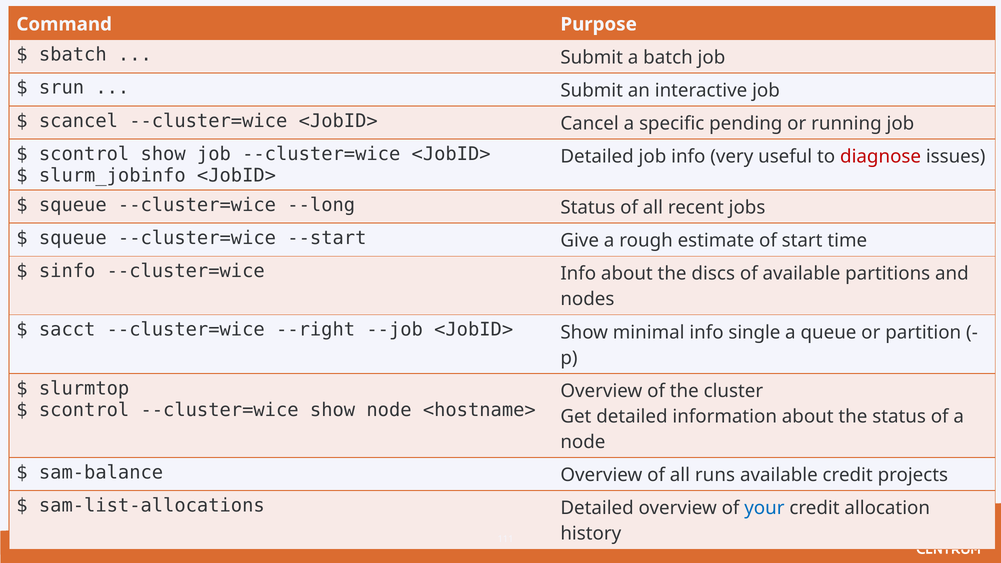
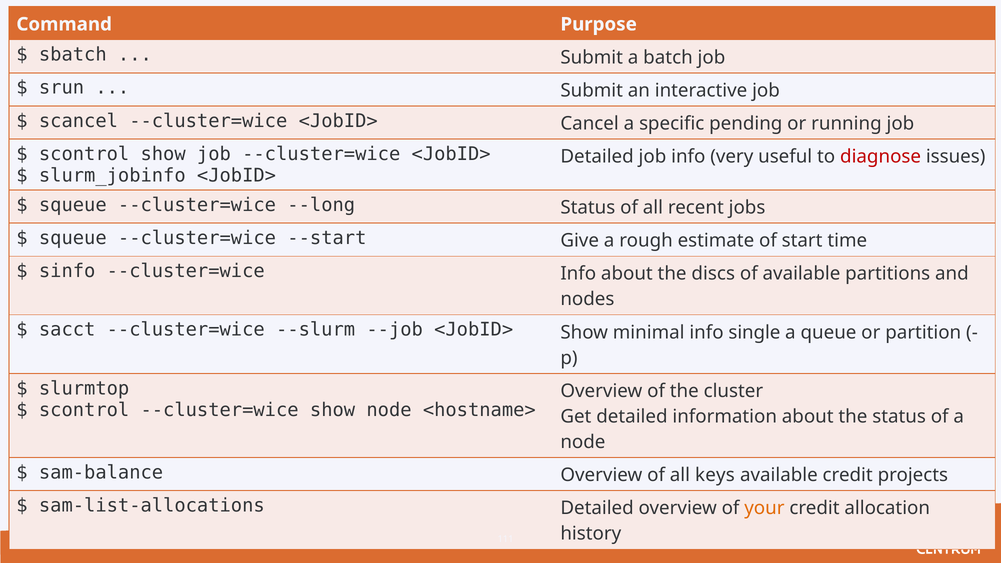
--right: --right -> --slurm
runs: runs -> keys
your colour: blue -> orange
